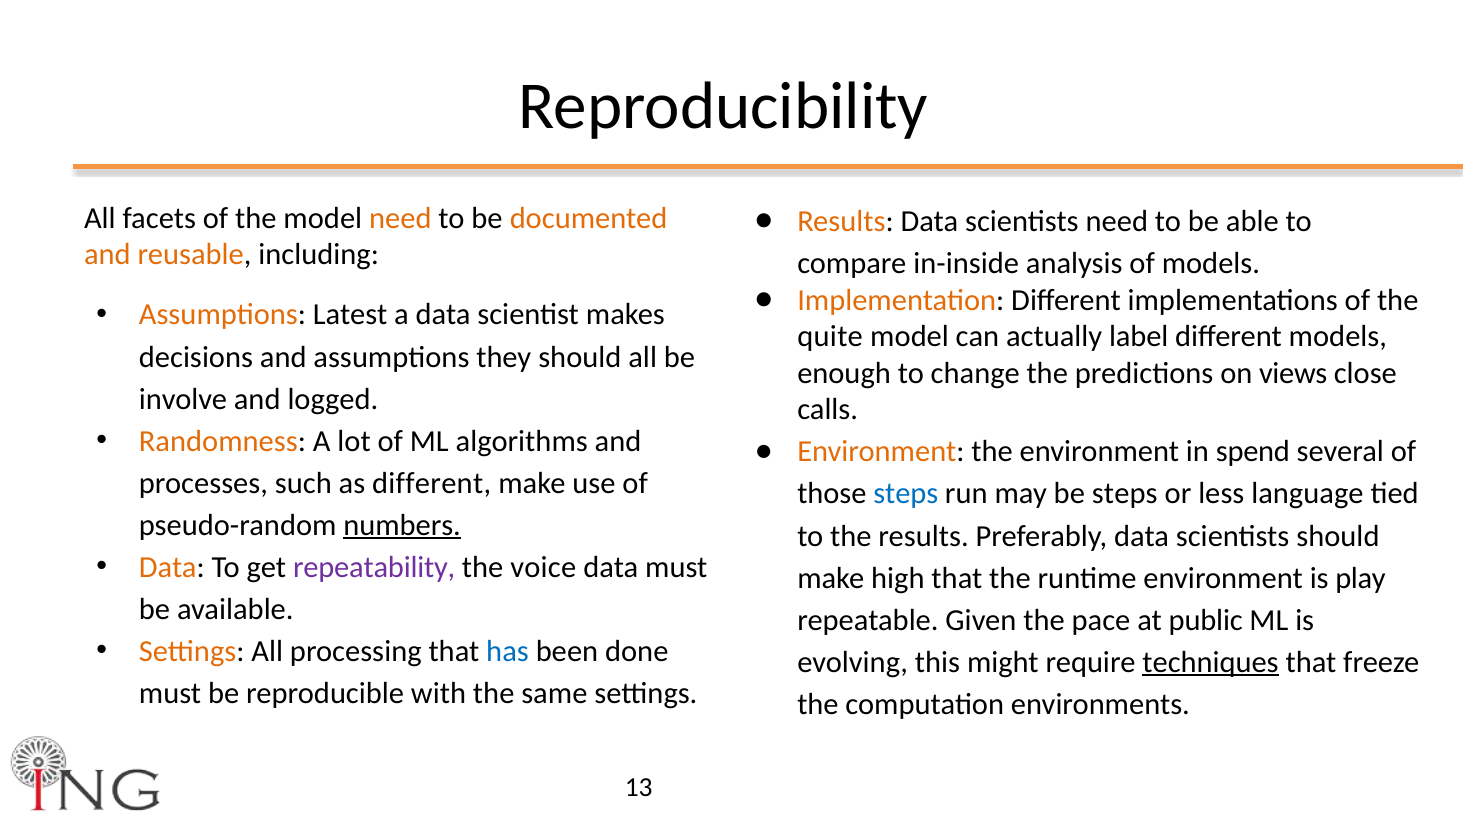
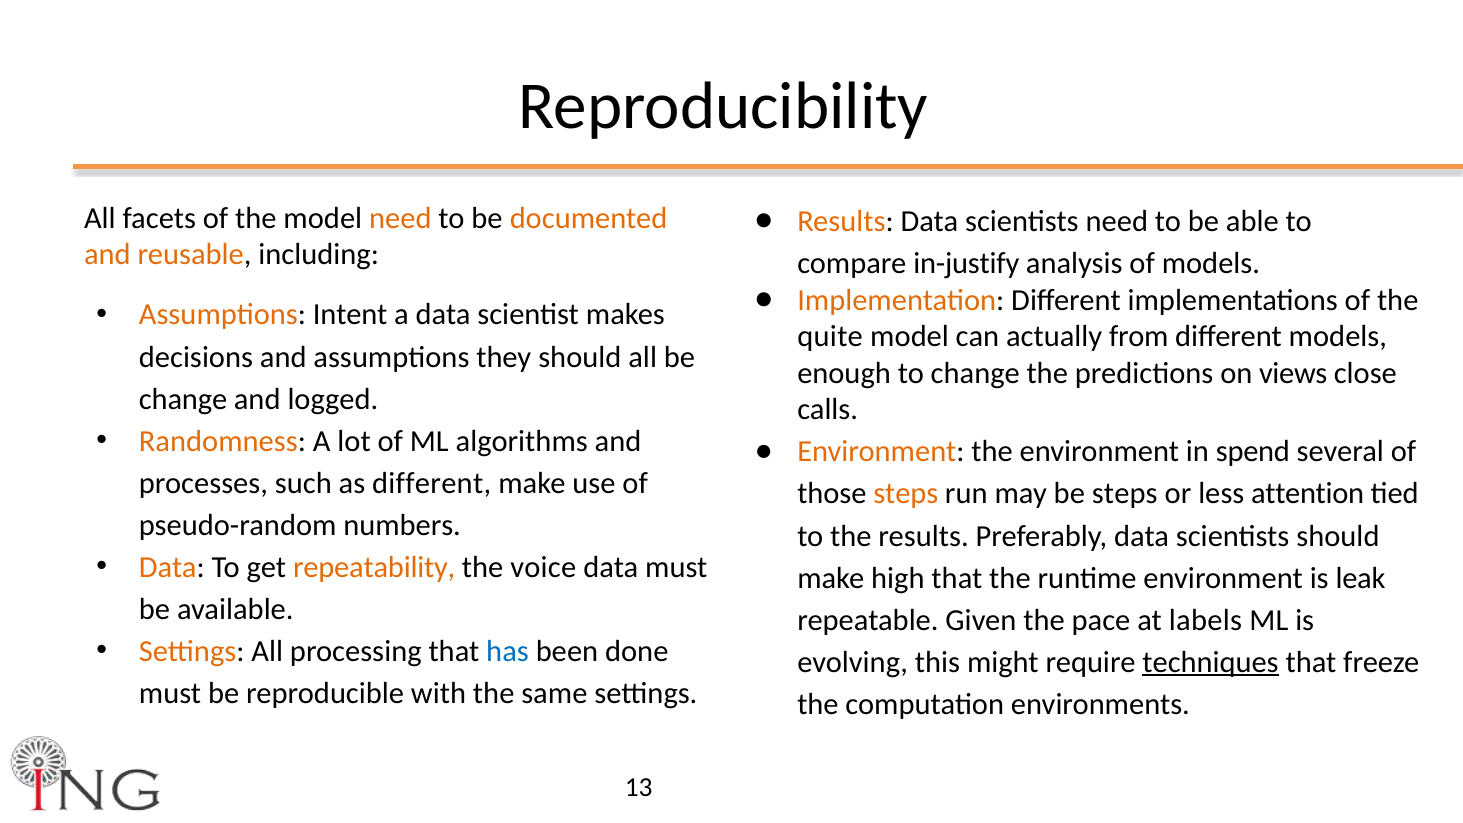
in-inside: in-inside -> in-justify
Latest: Latest -> Intent
label: label -> from
involve at (183, 399): involve -> change
steps at (906, 494) colour: blue -> orange
language: language -> attention
numbers underline: present -> none
repeatability colour: purple -> orange
play: play -> leak
public: public -> labels
